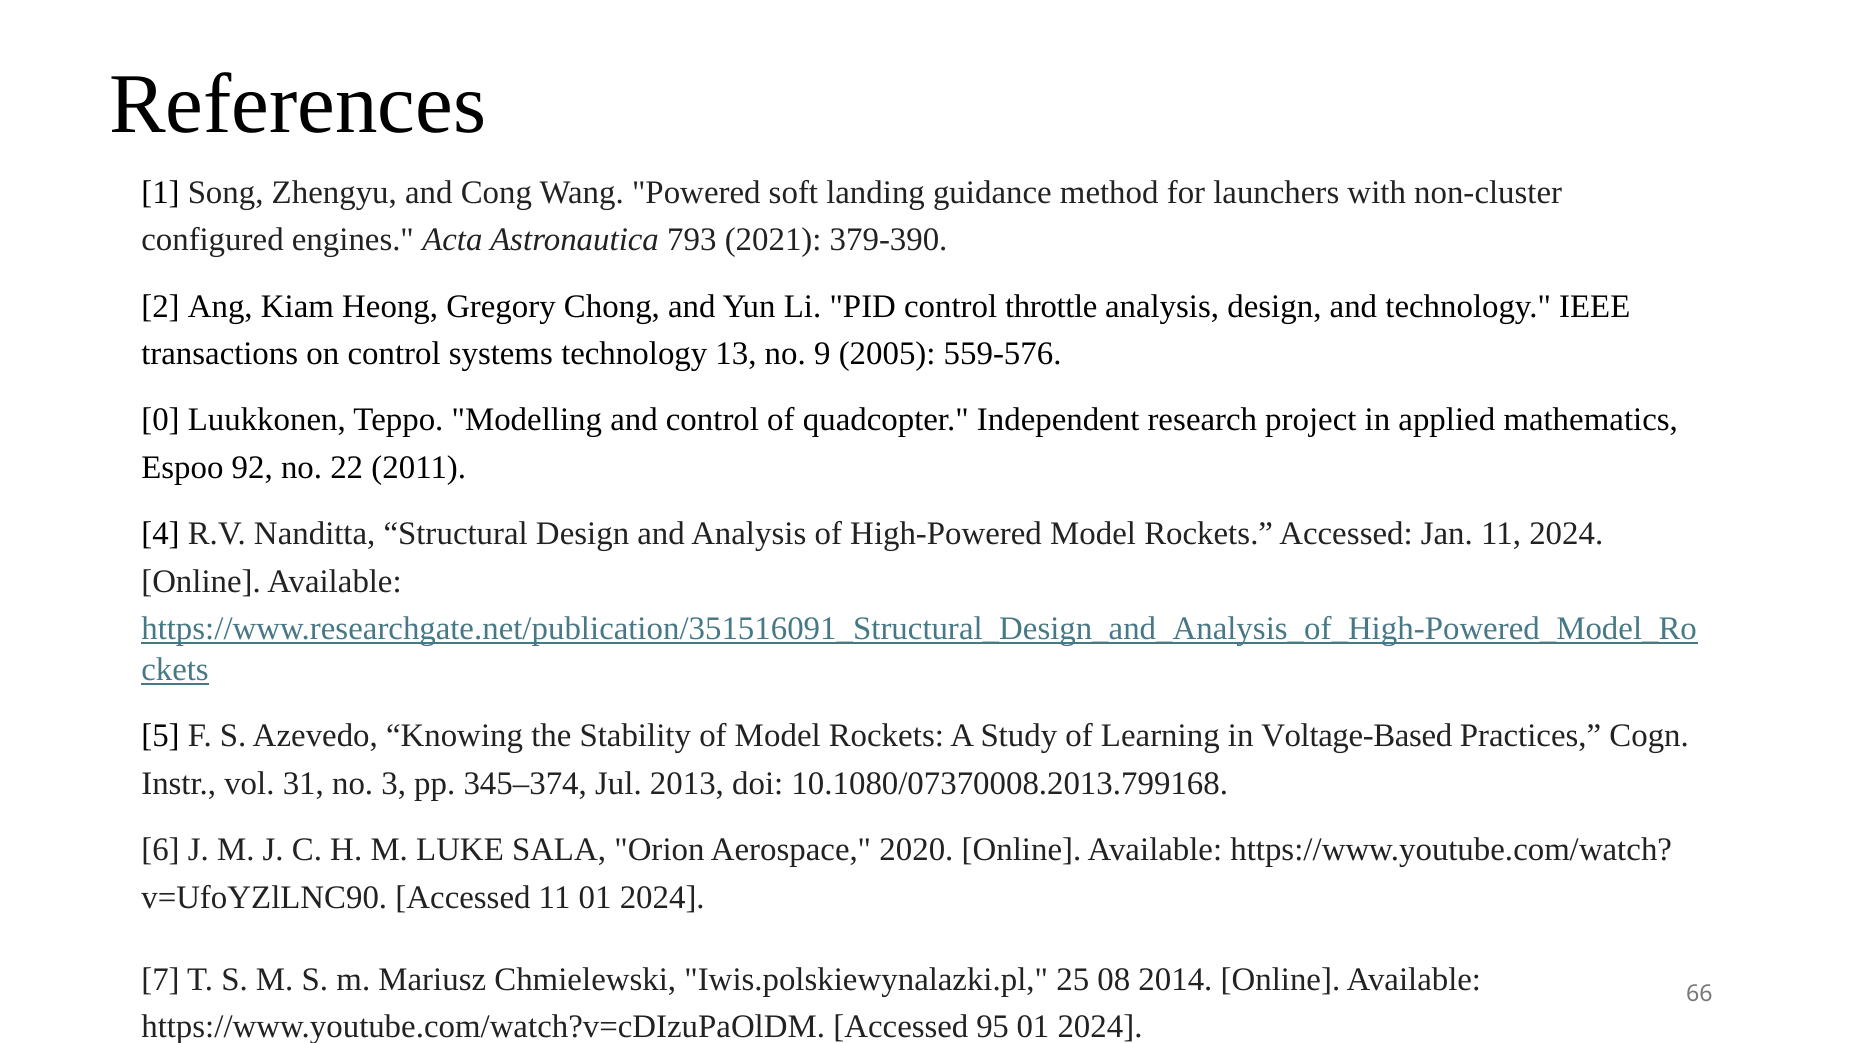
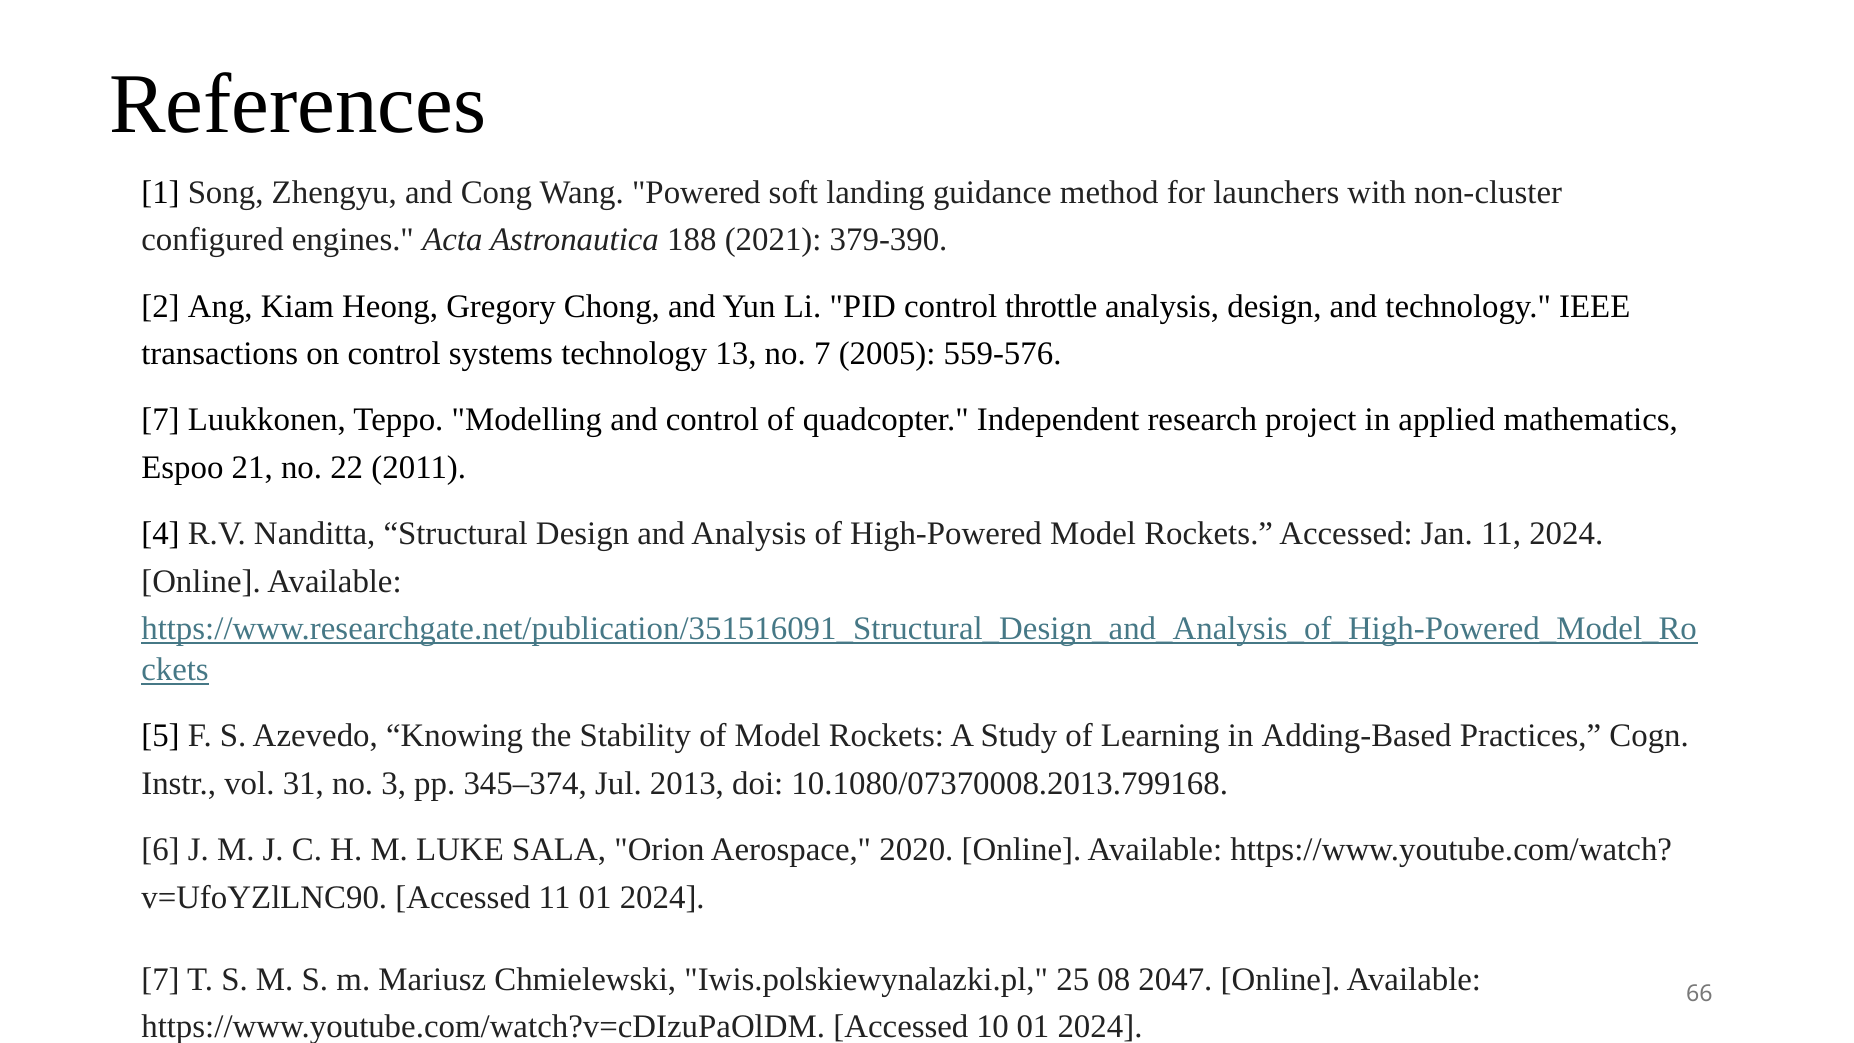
793: 793 -> 188
no 9: 9 -> 7
0 at (160, 420): 0 -> 7
92: 92 -> 21
Voltage-Based: Voltage-Based -> Adding-Based
2014: 2014 -> 2047
95: 95 -> 10
